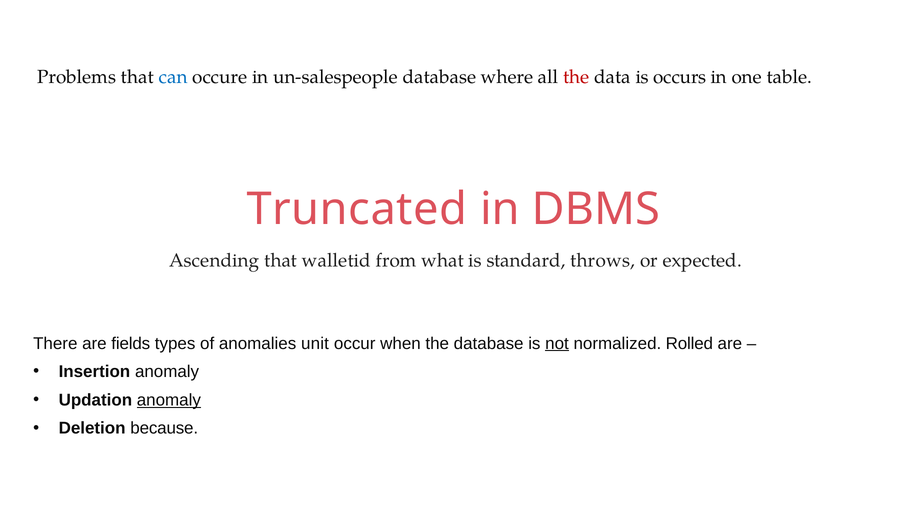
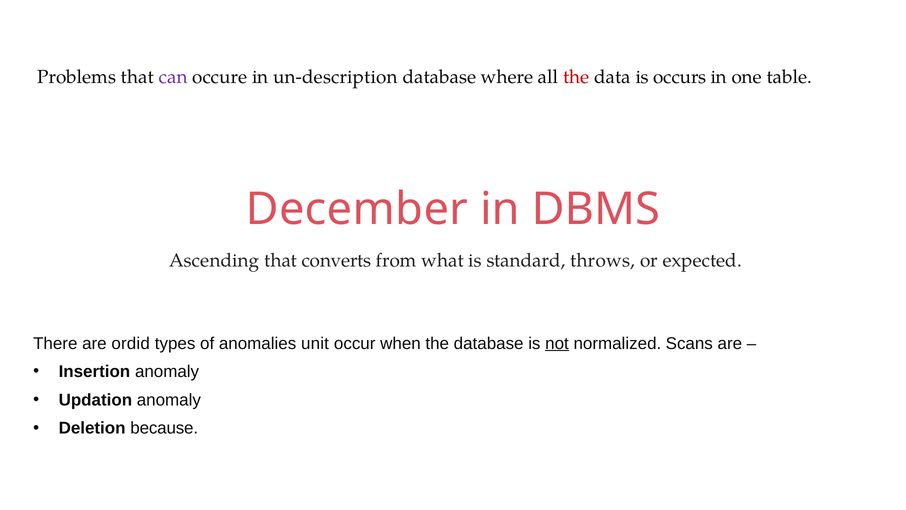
can colour: blue -> purple
un-salespeople: un-salespeople -> un-description
Truncated: Truncated -> December
walletid: walletid -> converts
fields: fields -> ordid
Rolled: Rolled -> Scans
anomaly at (169, 400) underline: present -> none
